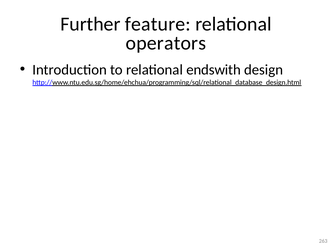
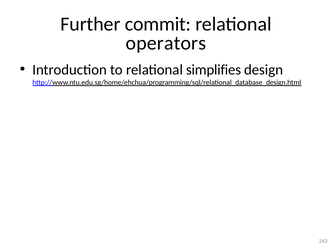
feature: feature -> commit
endswith: endswith -> simplifies
